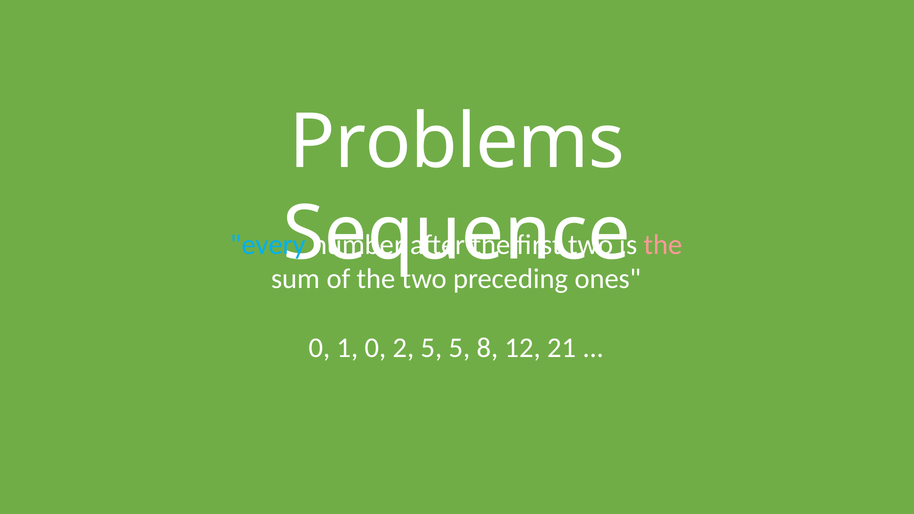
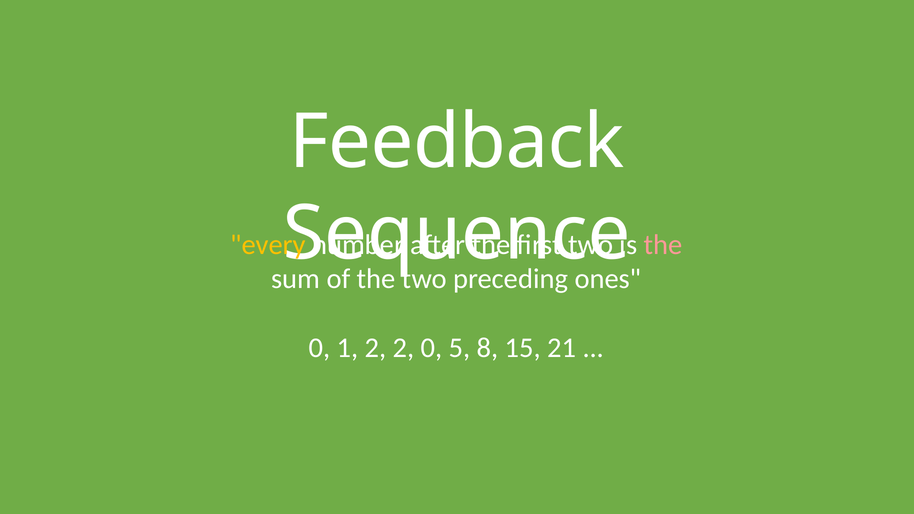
Problems: Problems -> Feedback
every colour: light blue -> yellow
1 0: 0 -> 2
2 5: 5 -> 0
12: 12 -> 15
